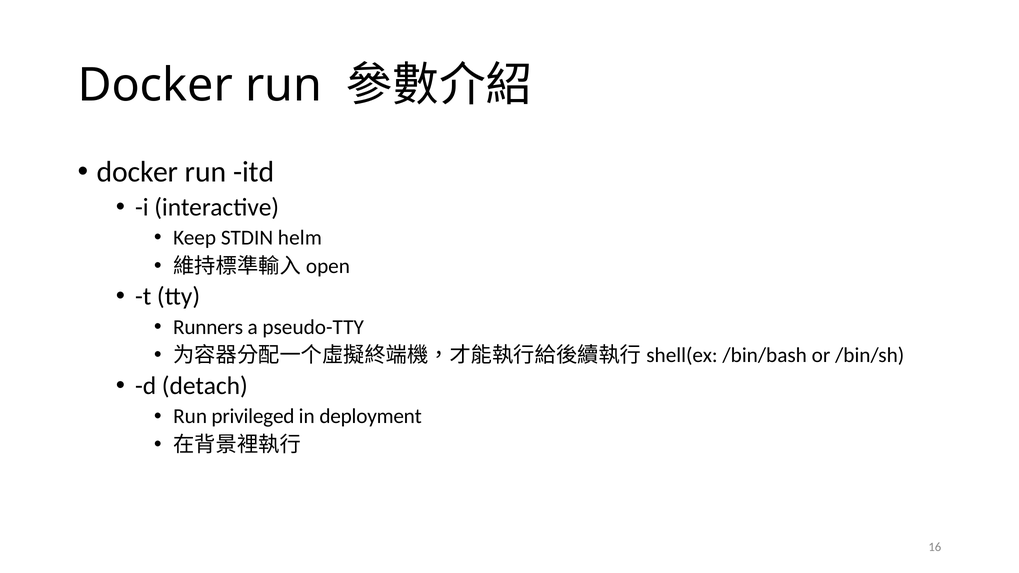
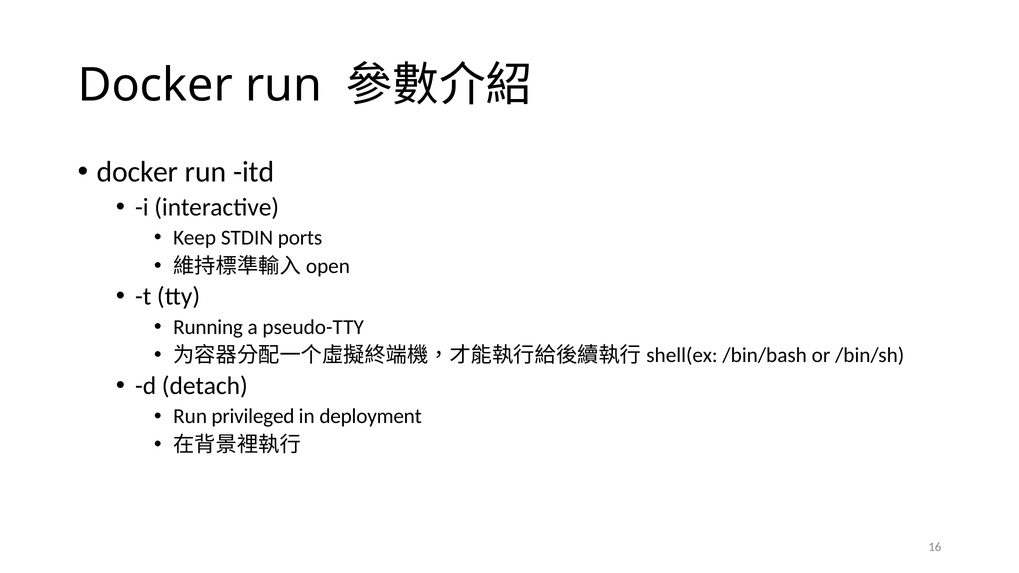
helm: helm -> ports
Runners: Runners -> Running
